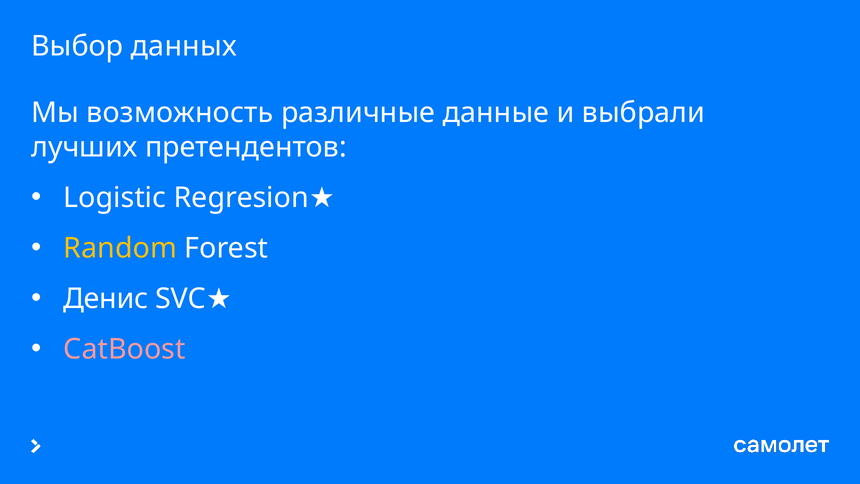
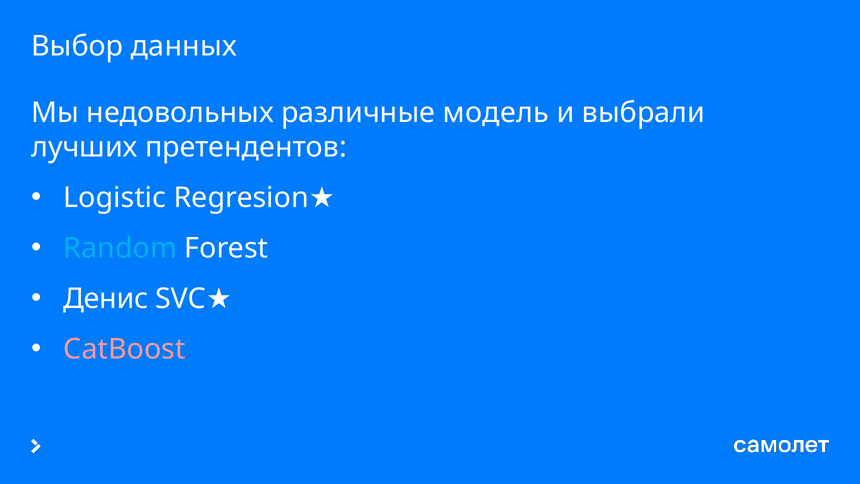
возможность: возможность -> недовольных
данные: данные -> модель
Random colour: yellow -> light blue
